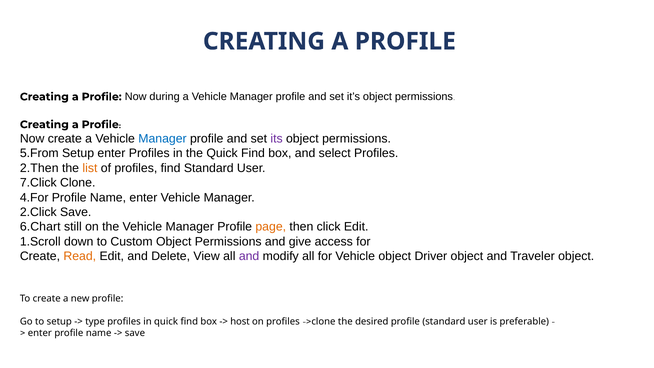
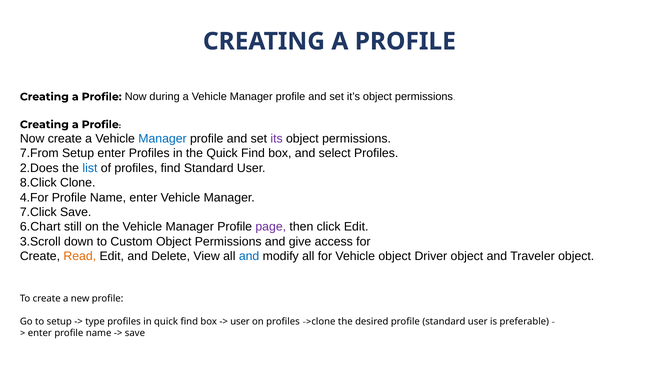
5.From: 5.From -> 7.From
2.Then: 2.Then -> 2.Does
list colour: orange -> blue
7.Click: 7.Click -> 8.Click
2.Click: 2.Click -> 7.Click
page colour: orange -> purple
1.Scroll: 1.Scroll -> 3.Scroll
and at (249, 256) colour: purple -> blue
host at (240, 321): host -> user
